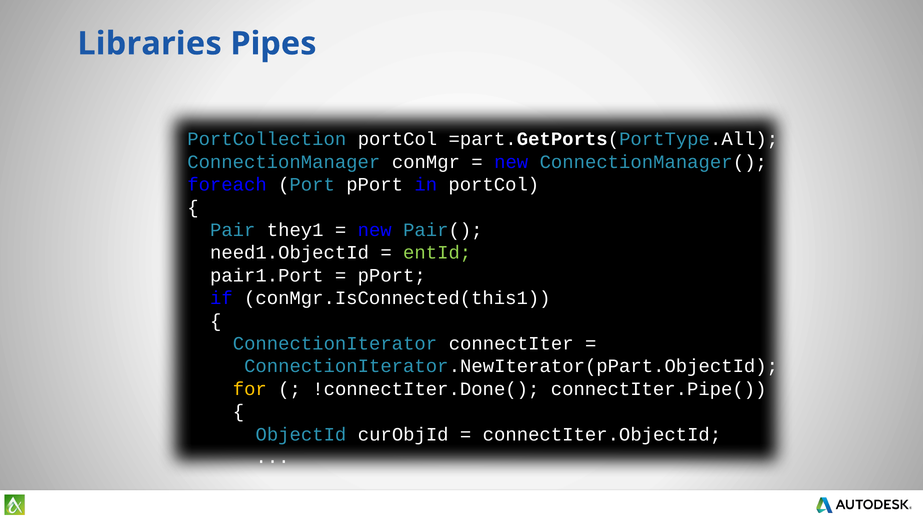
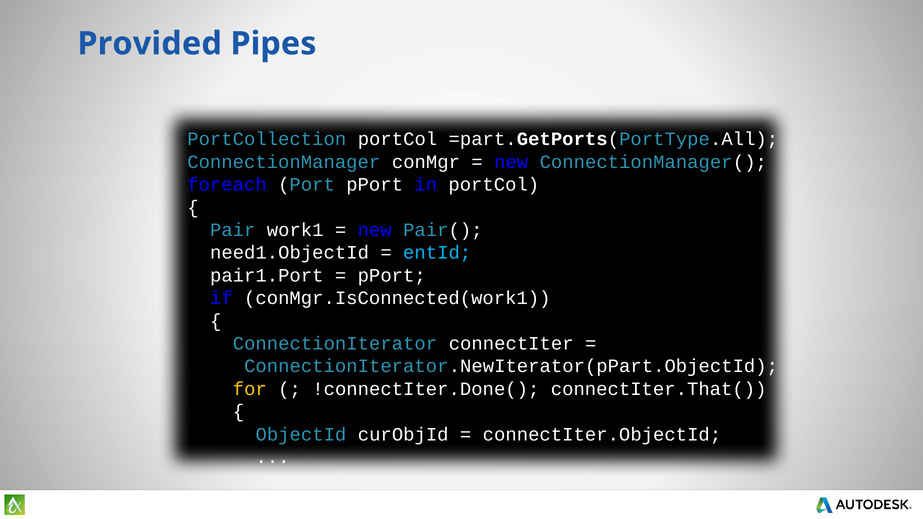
Libraries: Libraries -> Provided
they1: they1 -> work1
entId colour: light green -> light blue
conMgr.IsConnected(this1: conMgr.IsConnected(this1 -> conMgr.IsConnected(work1
connectIter.Pipe(: connectIter.Pipe( -> connectIter.That(
